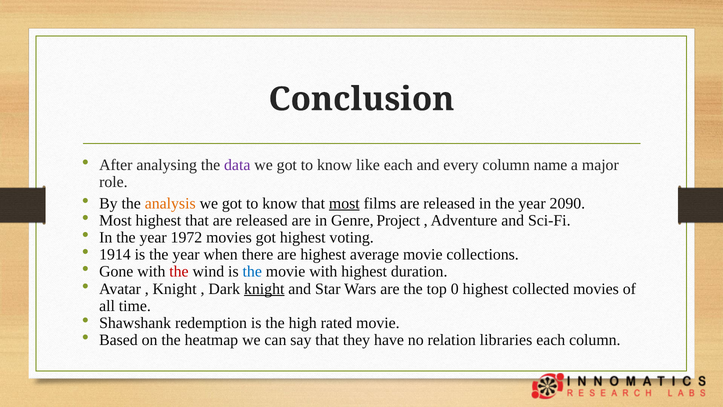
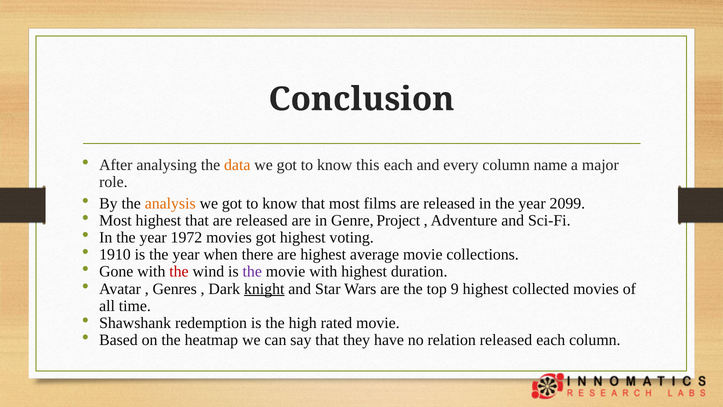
data colour: purple -> orange
like: like -> this
most at (344, 203) underline: present -> none
2090: 2090 -> 2099
1914: 1914 -> 1910
the at (252, 271) colour: blue -> purple
Knight at (175, 289): Knight -> Genres
0: 0 -> 9
relation libraries: libraries -> released
